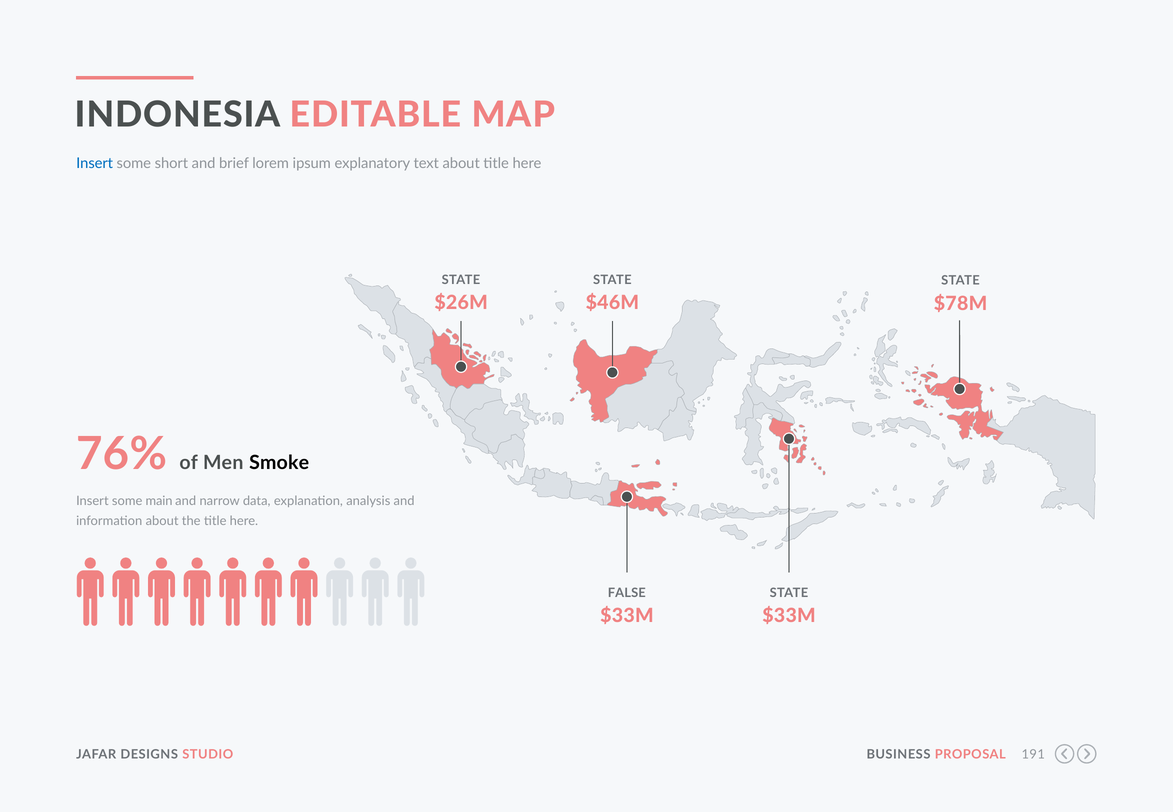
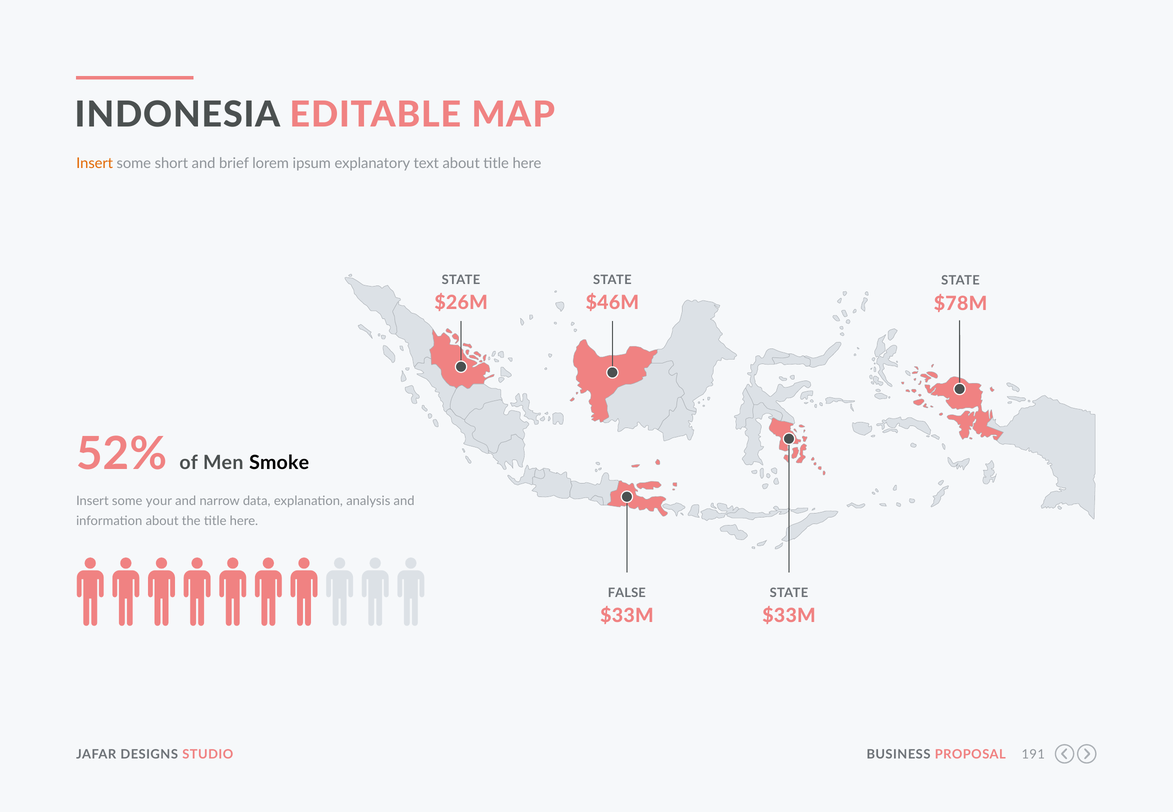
Insert at (95, 163) colour: blue -> orange
76%: 76% -> 52%
main: main -> your
